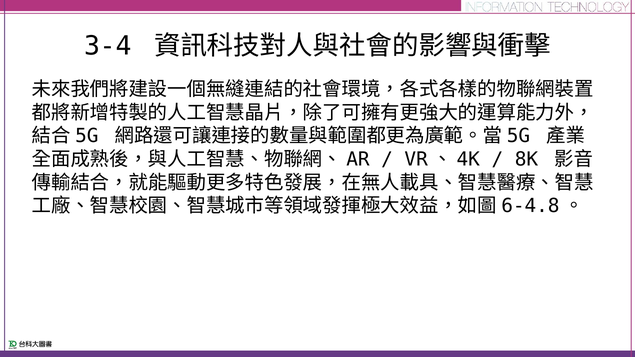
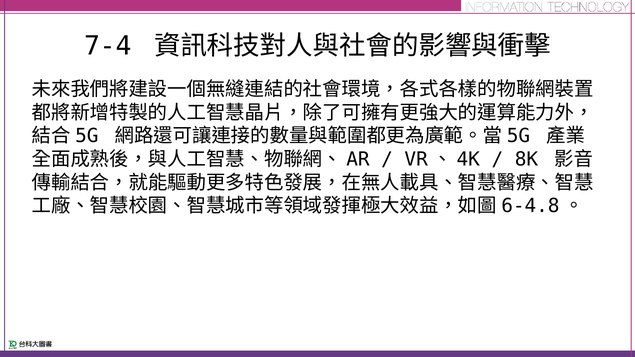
3-4: 3-4 -> 7-4
